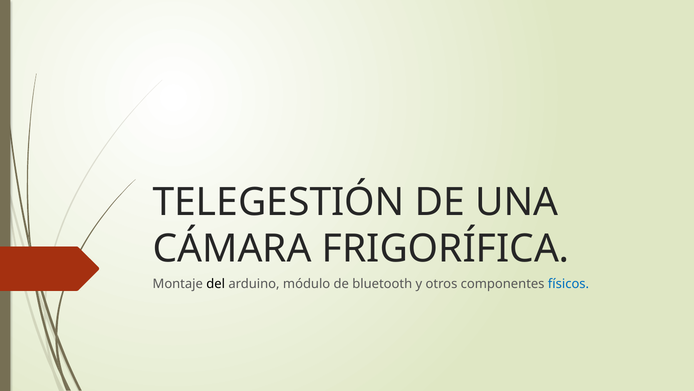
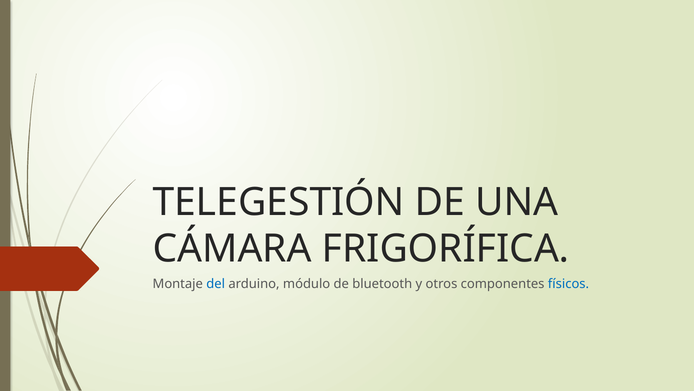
del colour: black -> blue
